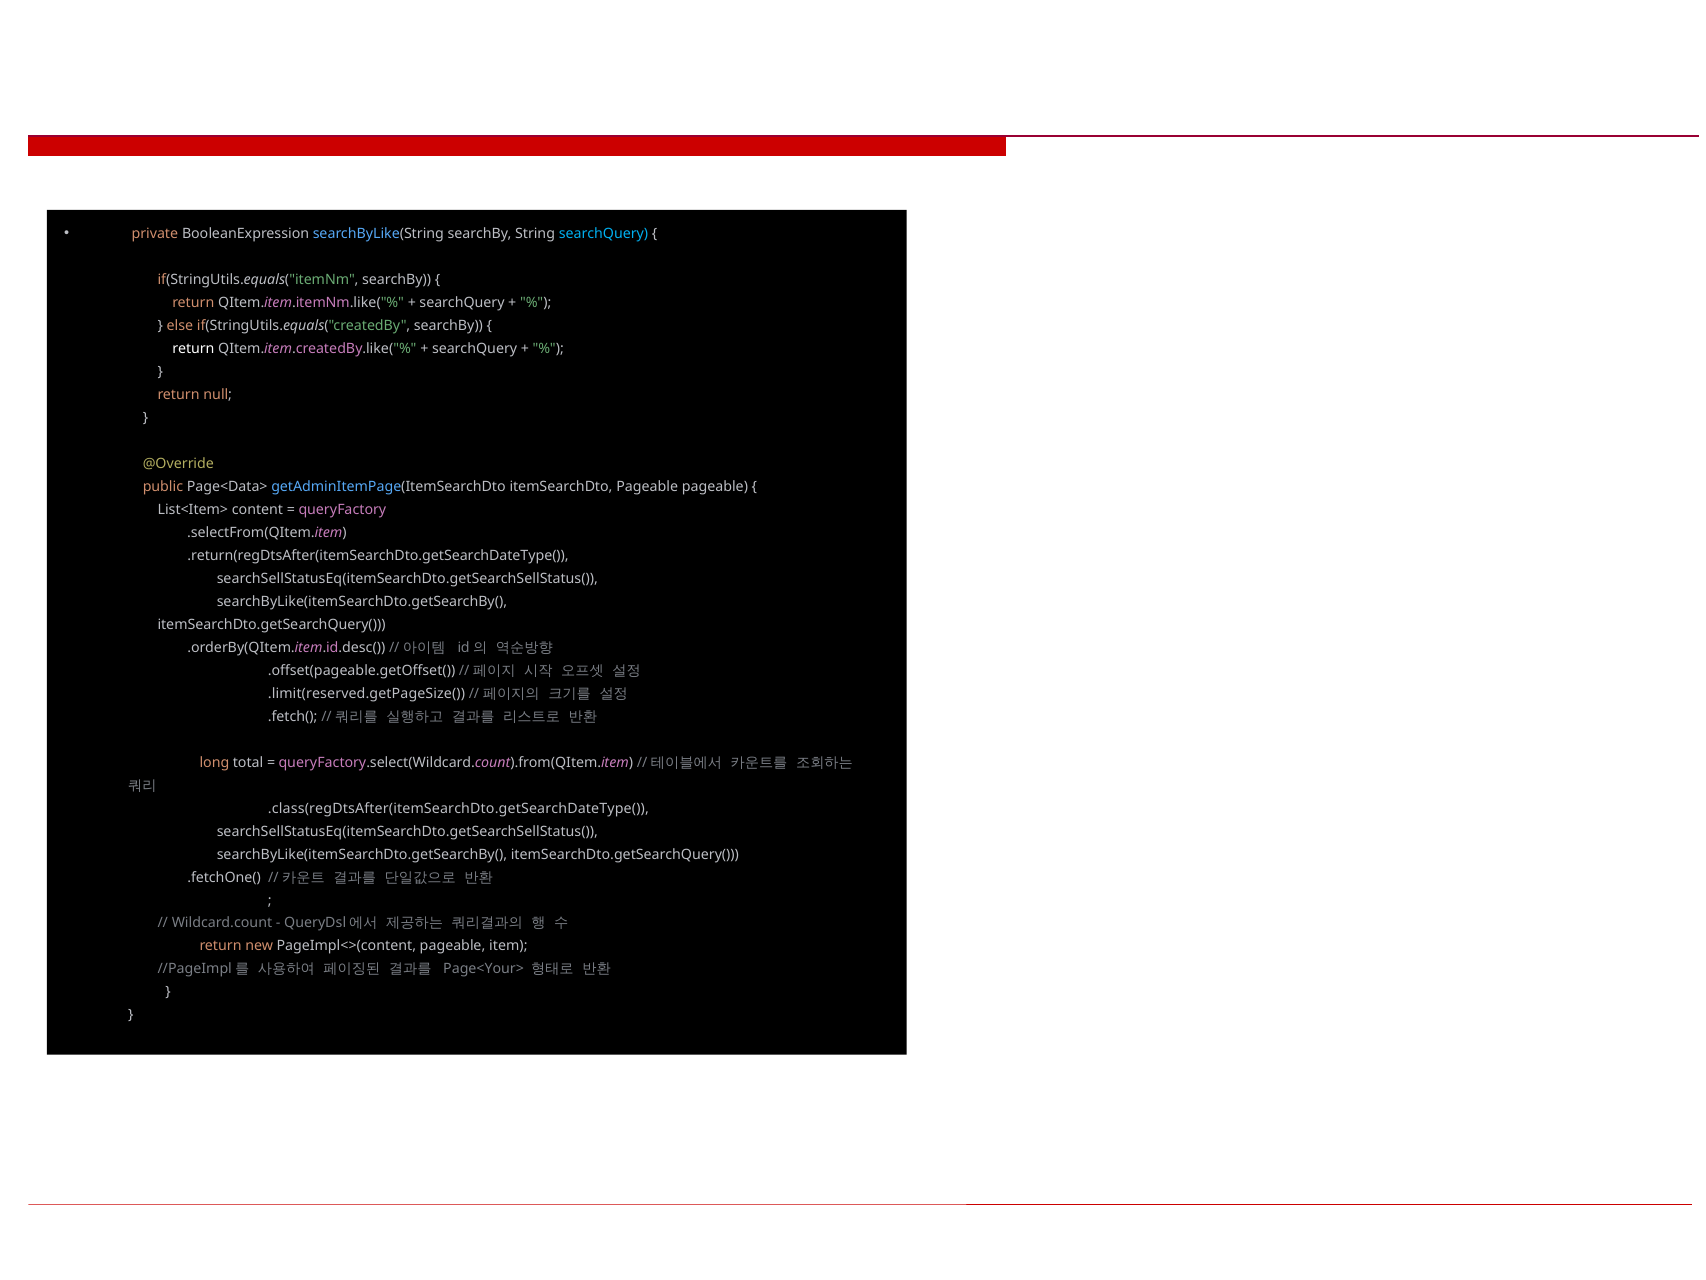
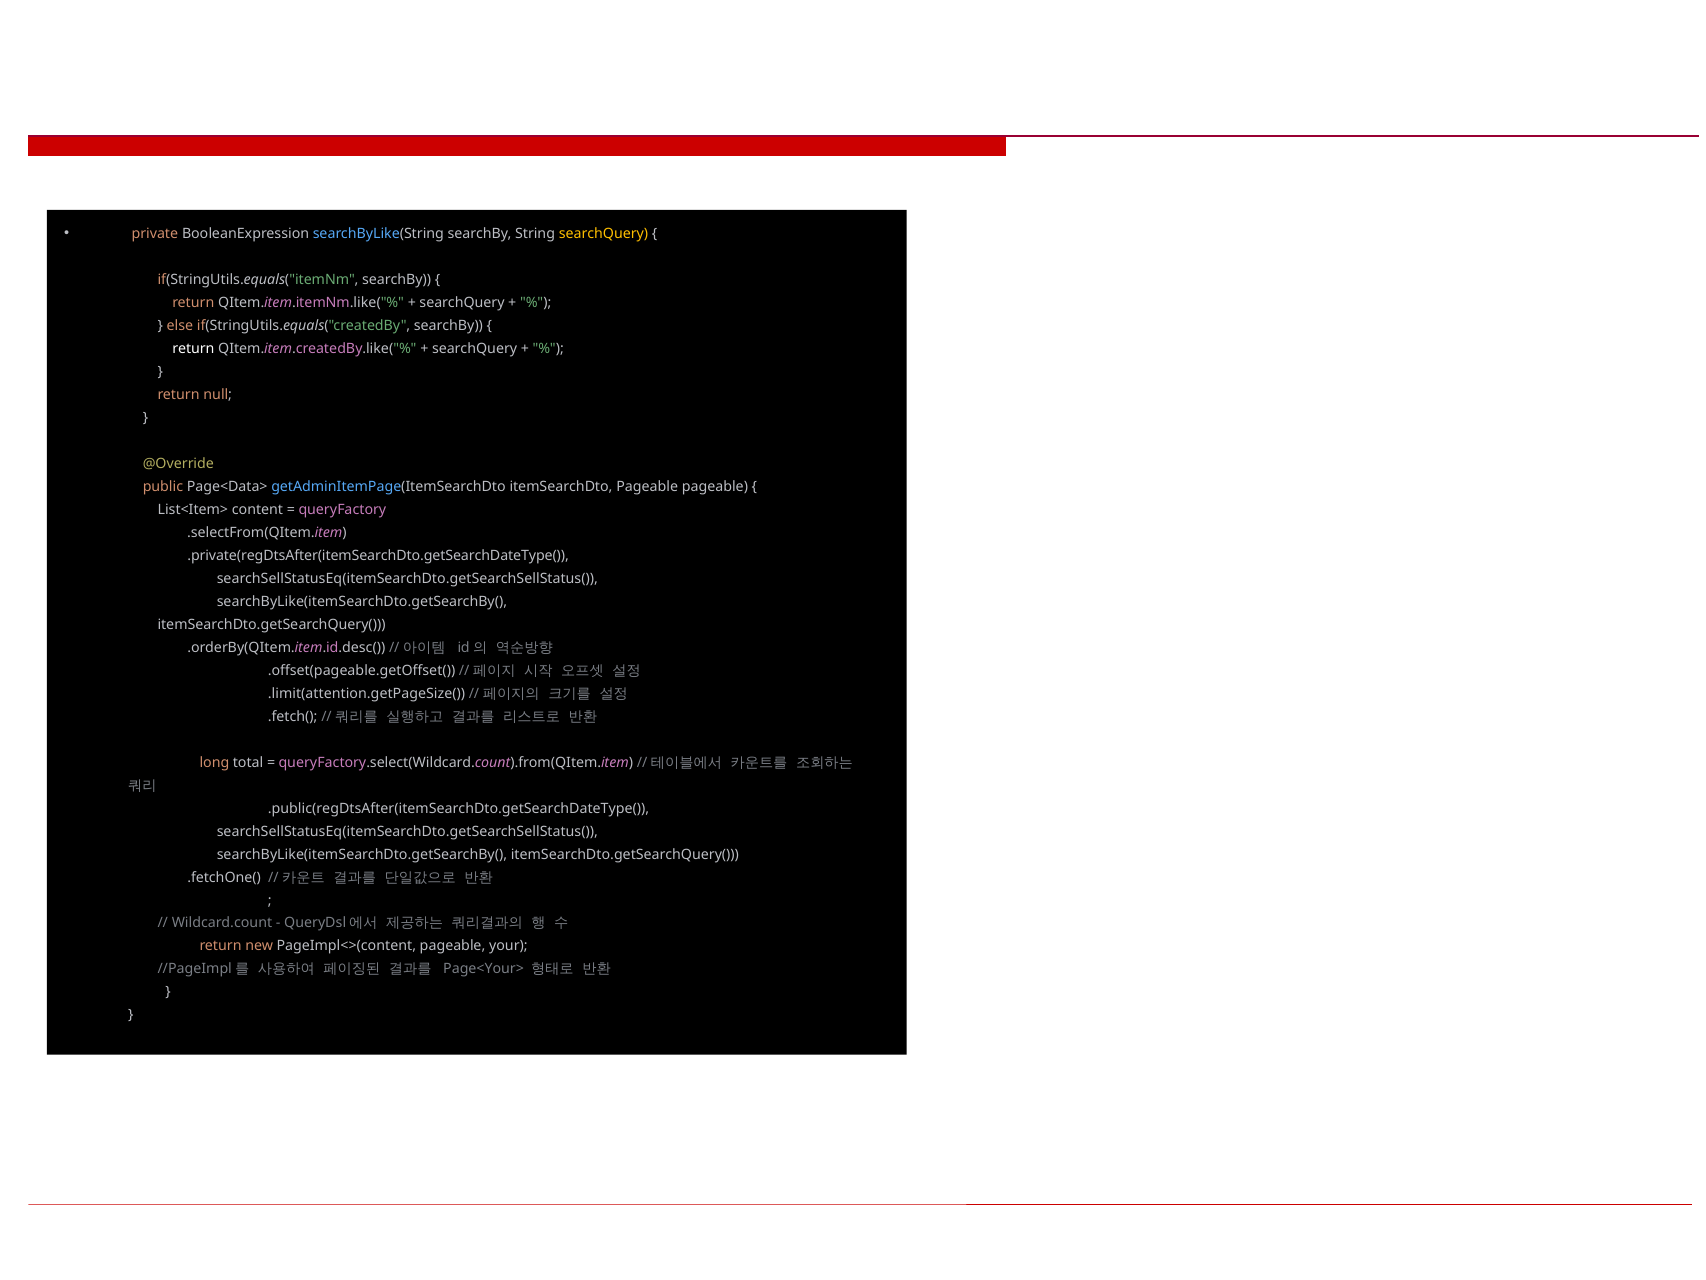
searchQuery at (603, 234) colour: light blue -> yellow
.return(regDtsAfter(itemSearchDto.getSearchDateType(: .return(regDtsAfter(itemSearchDto.getSearchDateType( -> .private(regDtsAfter(itemSearchDto.getSearchDateType(
.limit(reserved.getPageSize(: .limit(reserved.getPageSize( -> .limit(attention.getPageSize(
.class(regDtsAfter(itemSearchDto.getSearchDateType(: .class(regDtsAfter(itemSearchDto.getSearchDateType( -> .public(regDtsAfter(itemSearchDto.getSearchDateType(
item: item -> your
